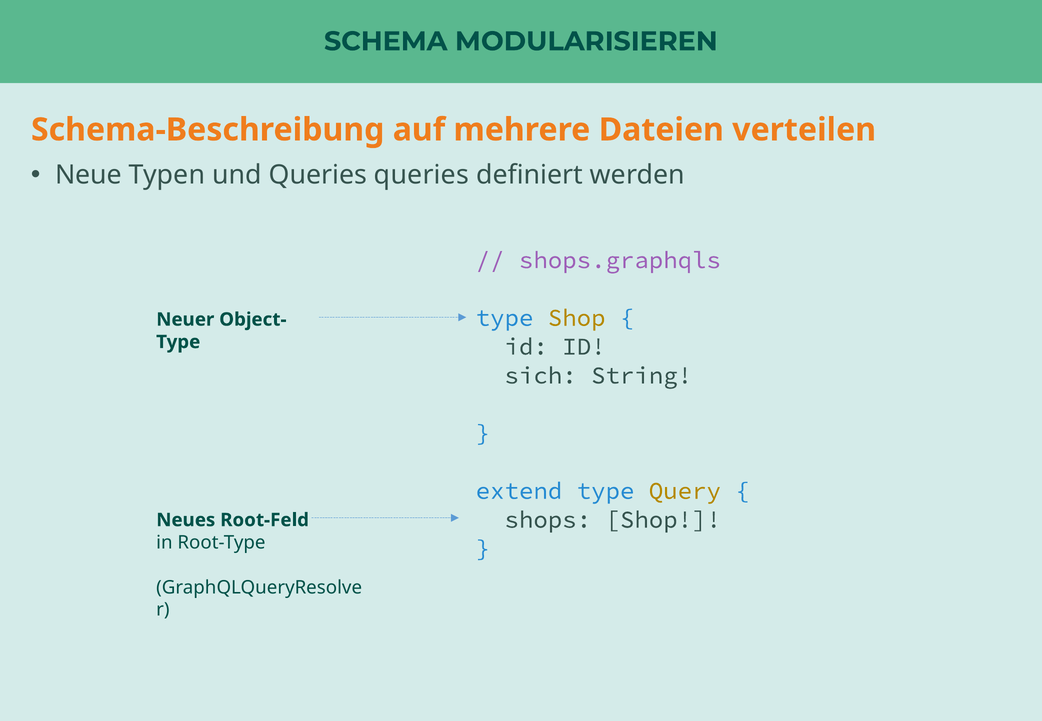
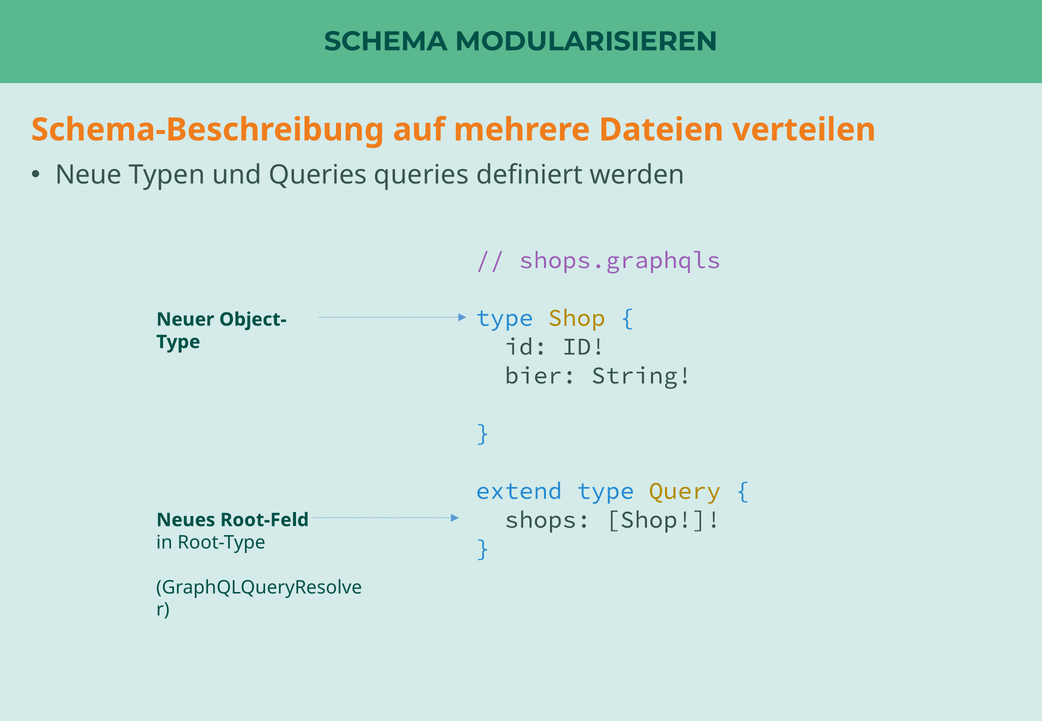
sich: sich -> bier
